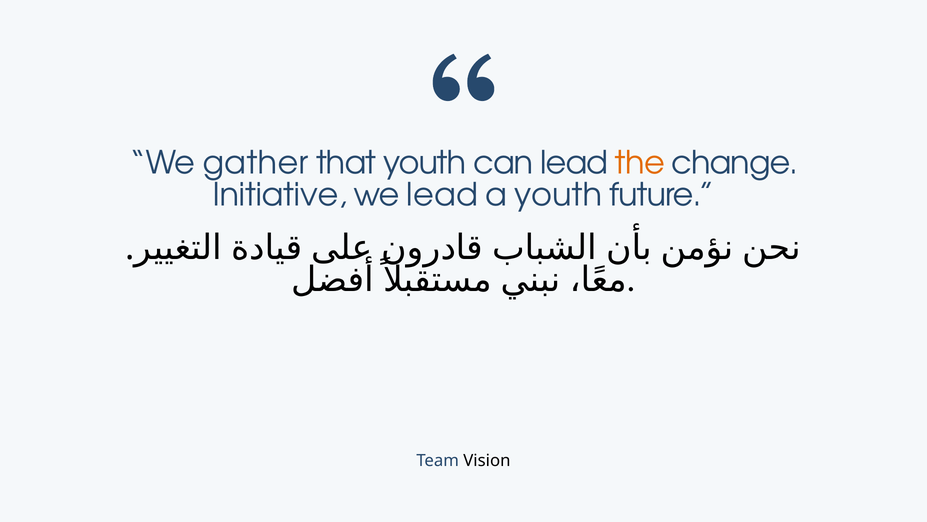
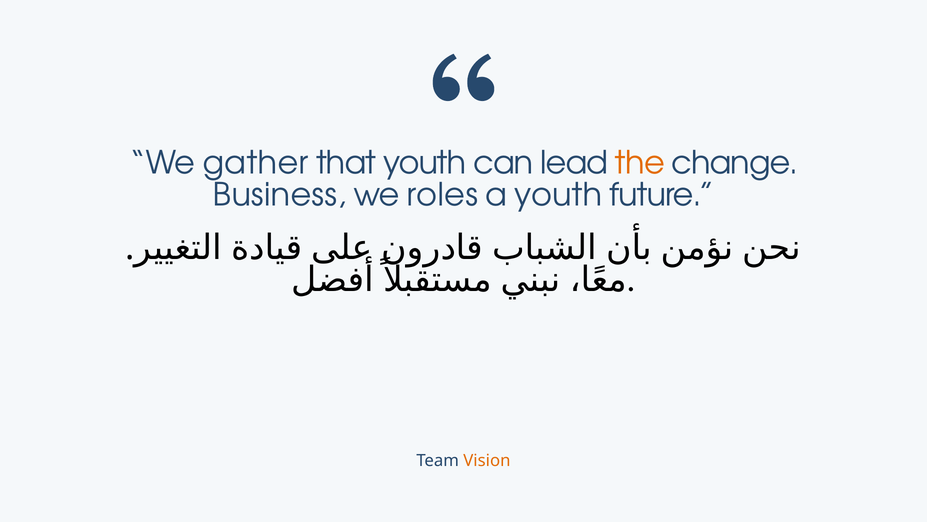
Initiative: Initiative -> Business
we lead: lead -> roles
Vision colour: black -> orange
